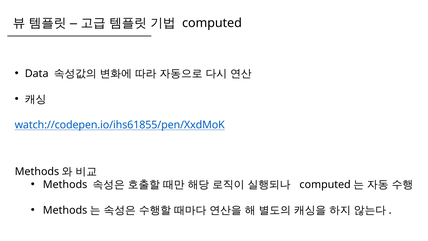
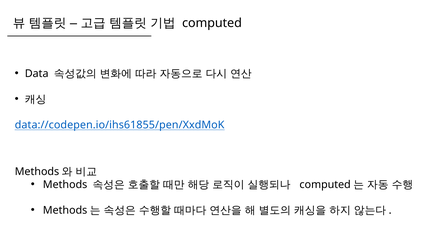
watch://codepen.io/ihs61855/pen/XxdMoK: watch://codepen.io/ihs61855/pen/XxdMoK -> data://codepen.io/ihs61855/pen/XxdMoK
